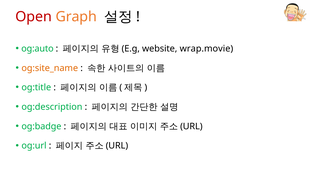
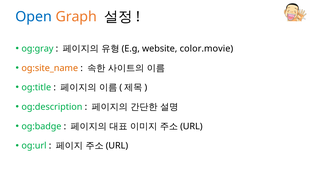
Open colour: red -> blue
og:auto: og:auto -> og:gray
wrap.movie: wrap.movie -> color.movie
